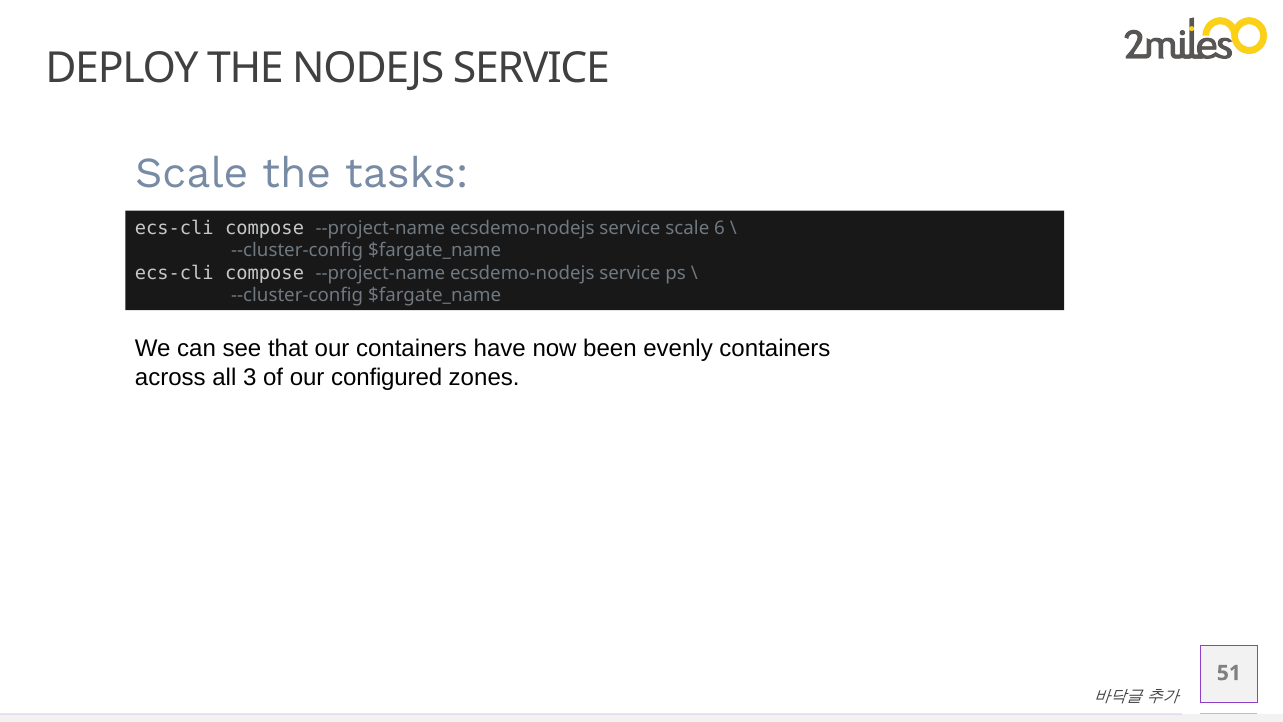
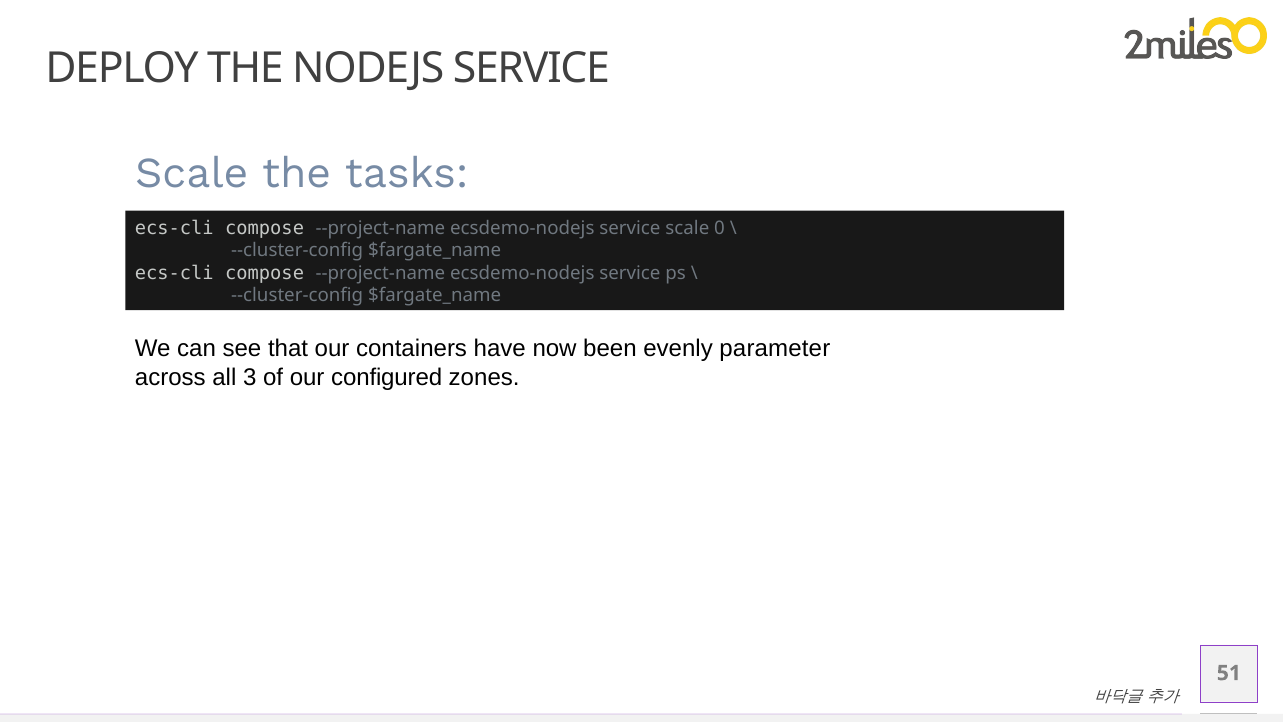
6: 6 -> 0
evenly containers: containers -> parameter
